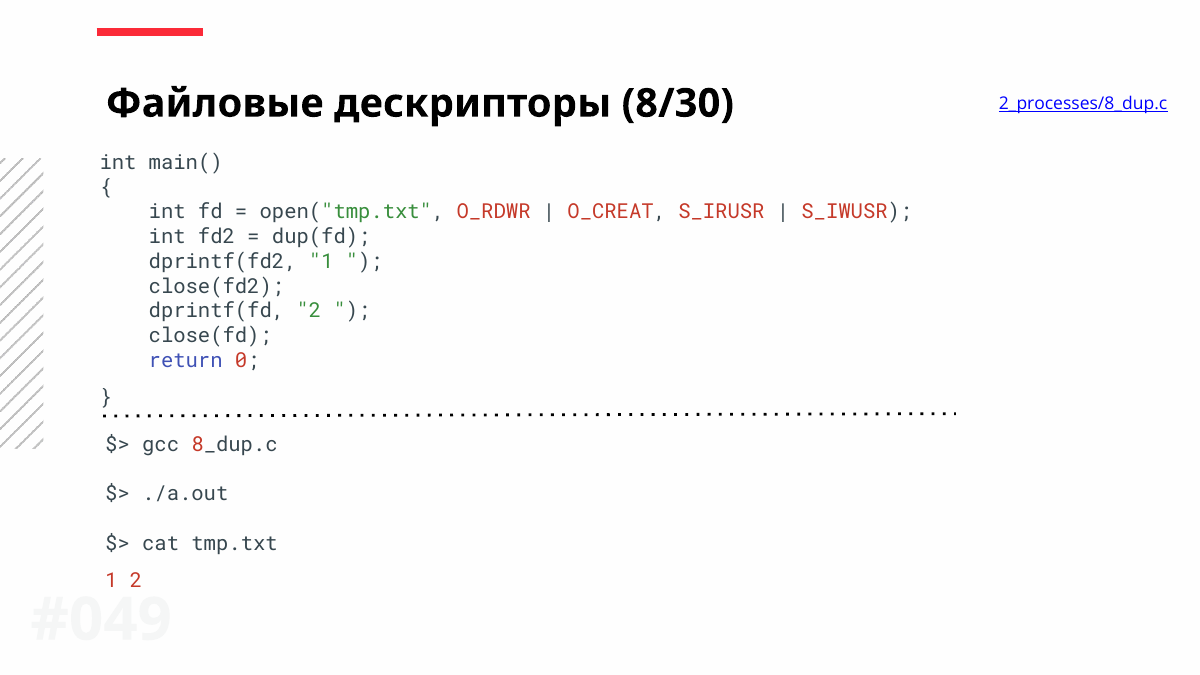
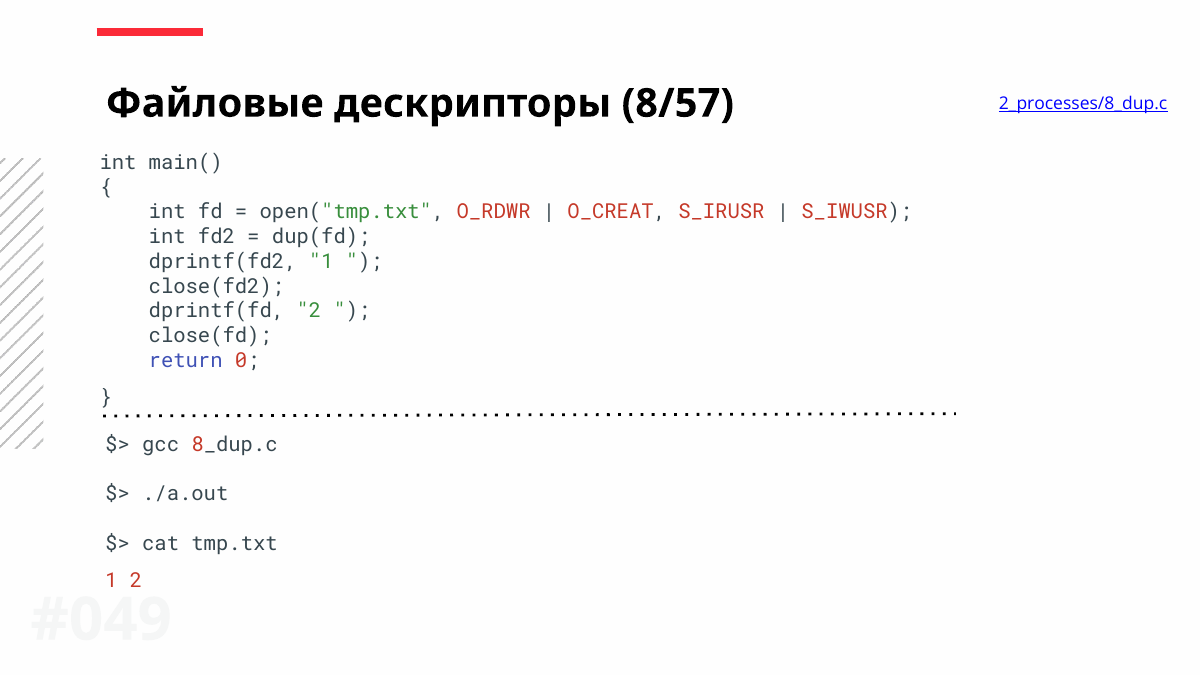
8/30: 8/30 -> 8/57
